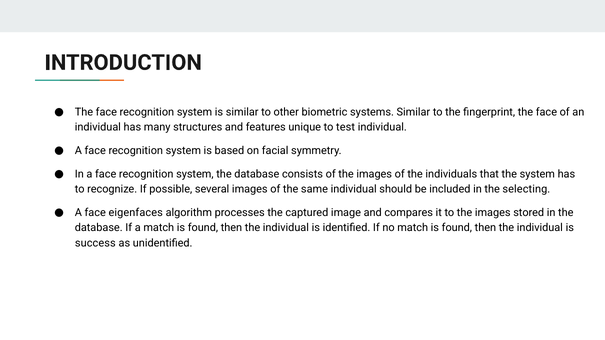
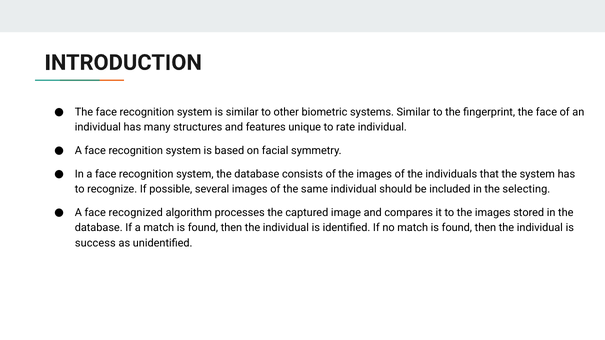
test: test -> rate
eigenfaces: eigenfaces -> recognized
